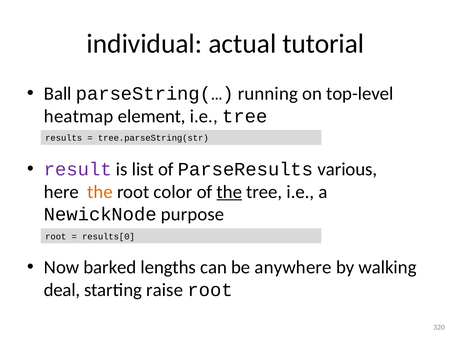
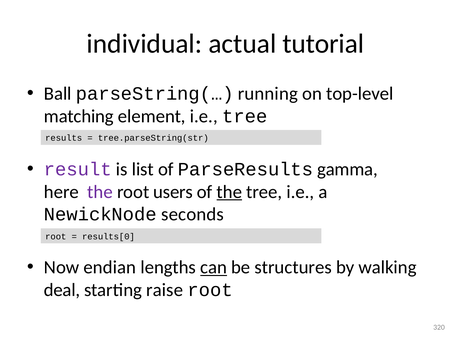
heatmap: heatmap -> matching
various: various -> gamma
the at (100, 192) colour: orange -> purple
color: color -> users
purpose: purpose -> seconds
barked: barked -> endian
can underline: none -> present
anywhere: anywhere -> structures
